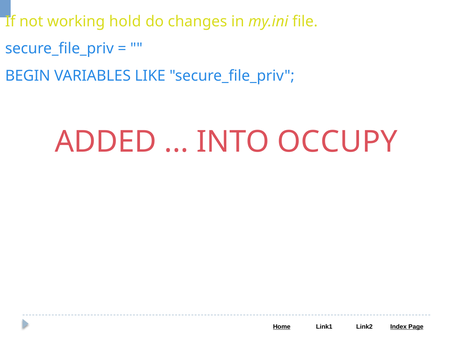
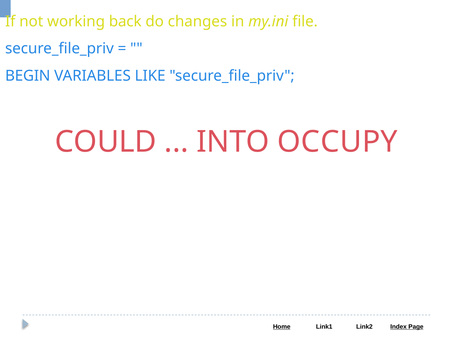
hold: hold -> back
ADDED: ADDED -> COULD
